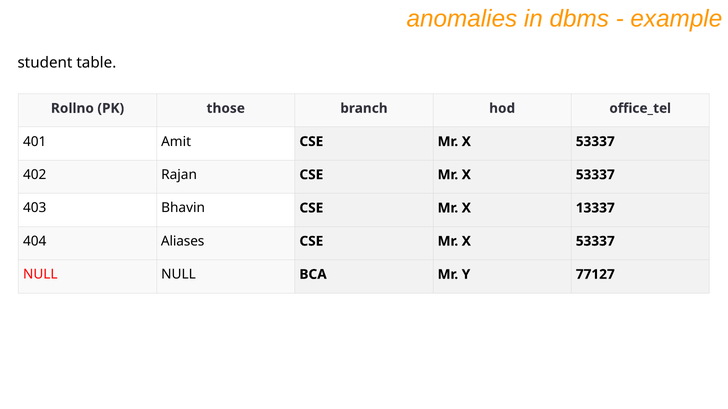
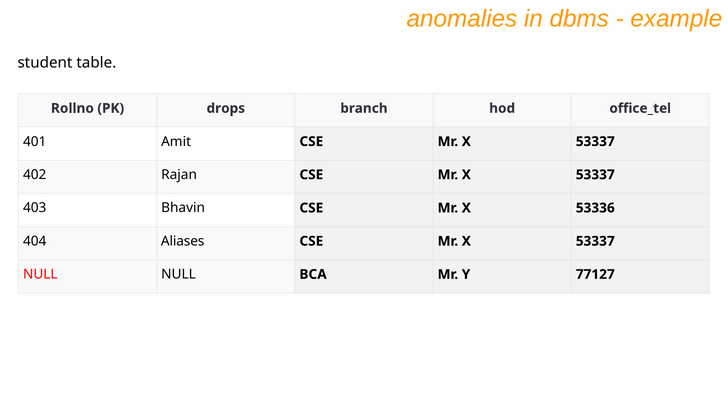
those: those -> drops
13337: 13337 -> 53336
